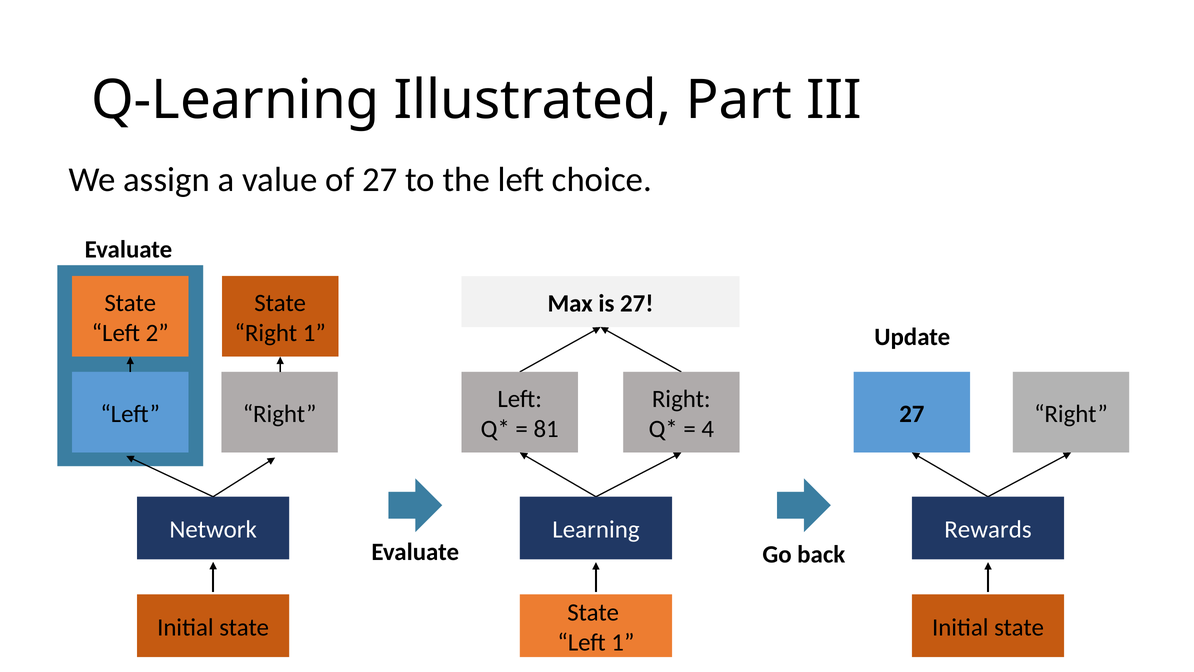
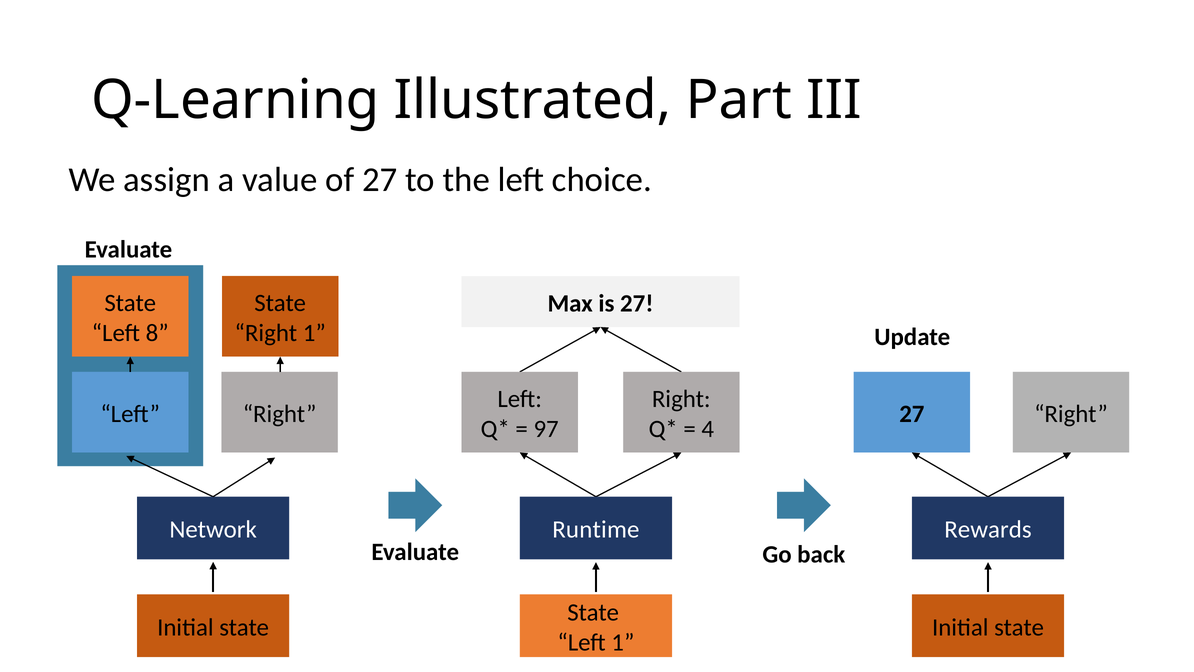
2: 2 -> 8
81: 81 -> 97
Learning: Learning -> Runtime
